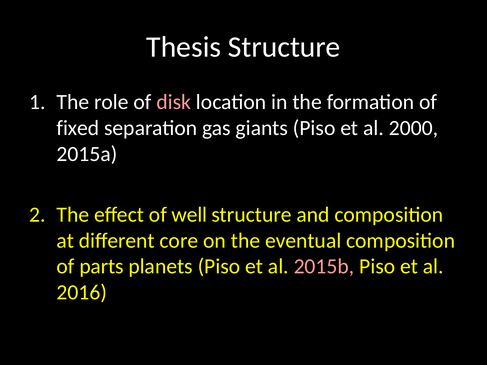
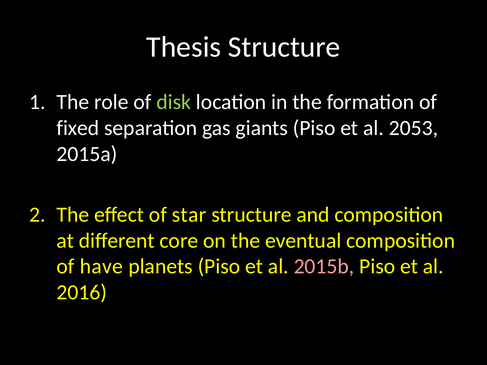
disk colour: pink -> light green
2000: 2000 -> 2053
well: well -> star
parts: parts -> have
